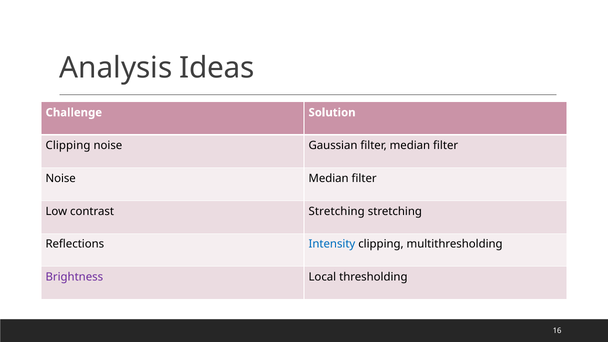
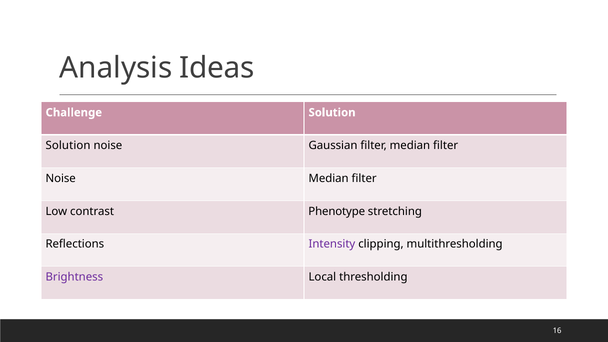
Clipping at (68, 145): Clipping -> Solution
contrast Stretching: Stretching -> Phenotype
Intensity colour: blue -> purple
